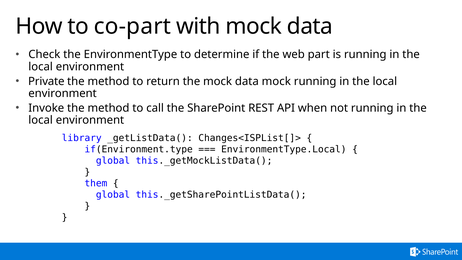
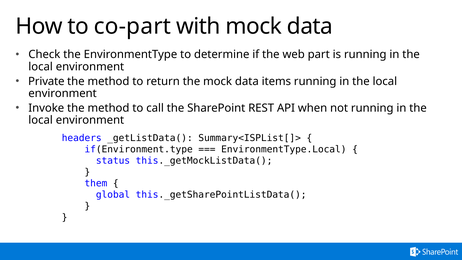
data mock: mock -> items
library: library -> headers
Changes<ISPList[]>: Changes<ISPList[]> -> Summary<ISPList[]>
global at (113, 161): global -> status
